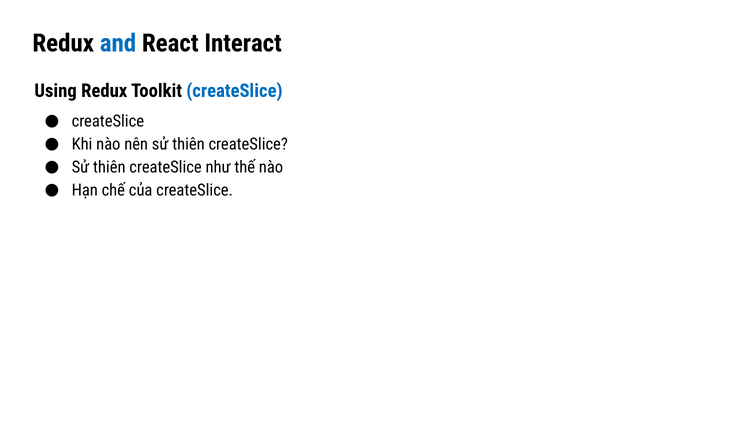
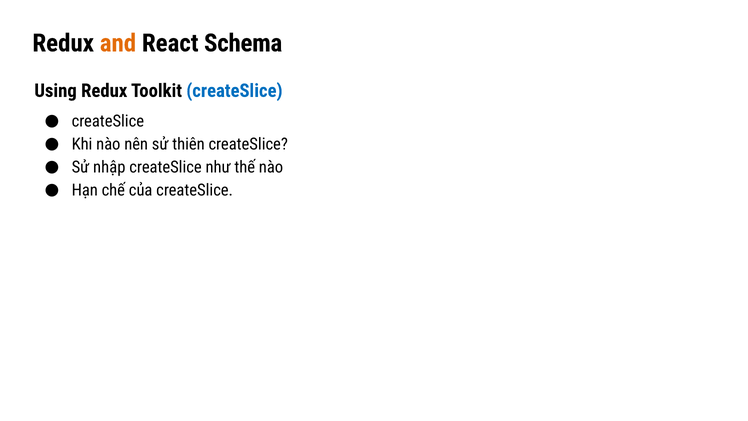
and colour: blue -> orange
Interact: Interact -> Schema
thiên at (109, 167): thiên -> nhập
